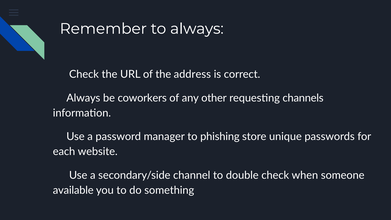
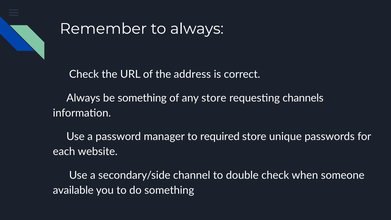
be coworkers: coworkers -> something
any other: other -> store
phishing: phishing -> required
